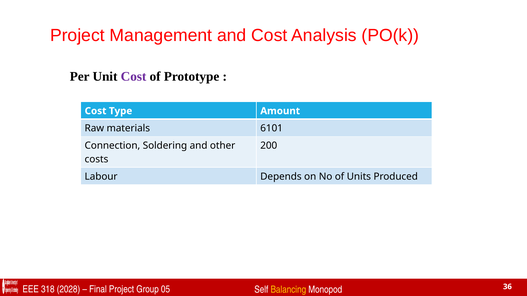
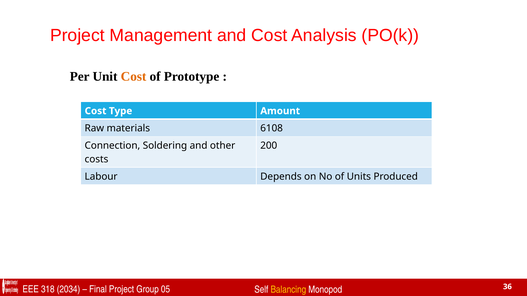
Cost at (134, 76) colour: purple -> orange
6101: 6101 -> 6108
2028: 2028 -> 2034
